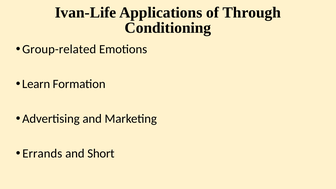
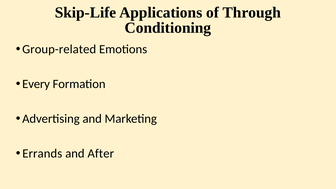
Ivan-Life: Ivan-Life -> Skip-Life
Learn: Learn -> Every
Short: Short -> After
